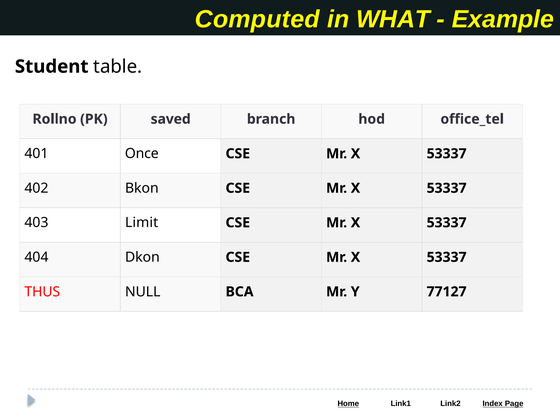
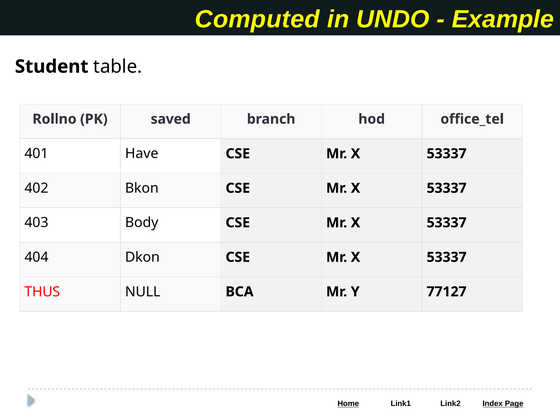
WHAT: WHAT -> UNDO
Once: Once -> Have
Limit: Limit -> Body
